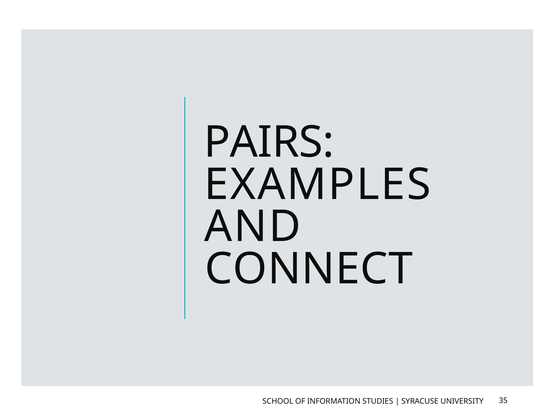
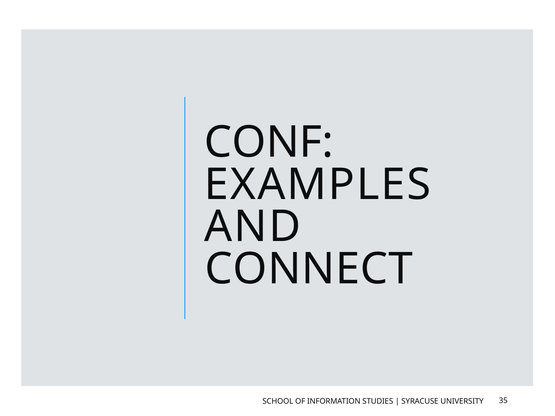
PAIRS: PAIRS -> CONF
